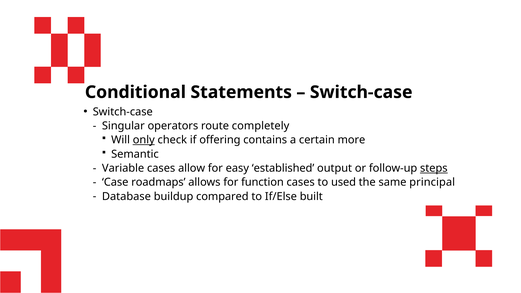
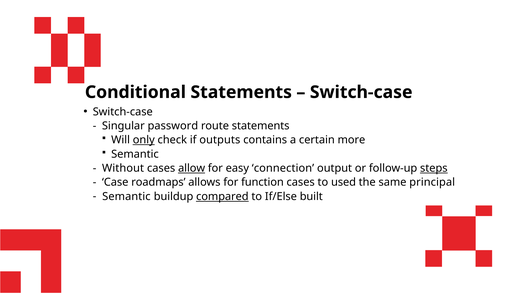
operators: operators -> password
route completely: completely -> statements
offering: offering -> outputs
Variable: Variable -> Without
allow underline: none -> present
established: established -> connection
Database at (126, 196): Database -> Semantic
compared underline: none -> present
